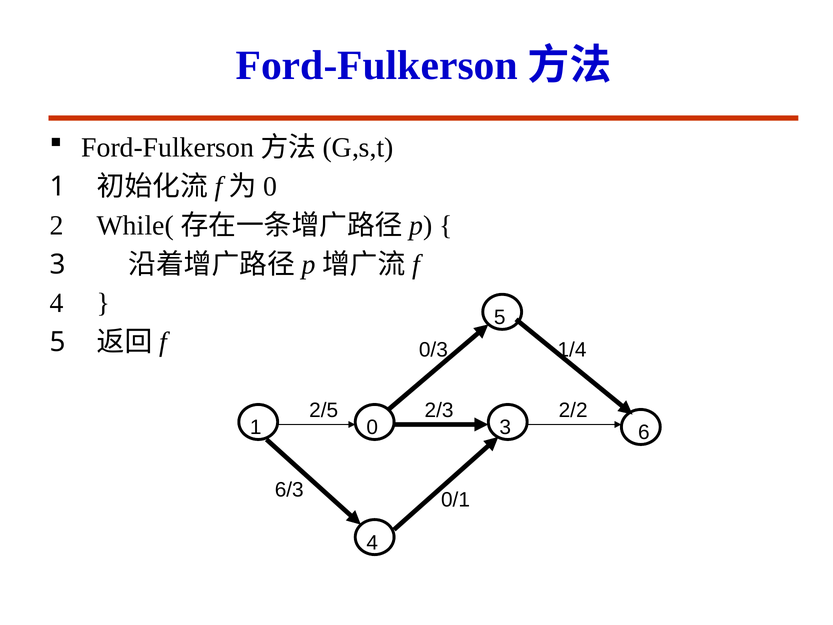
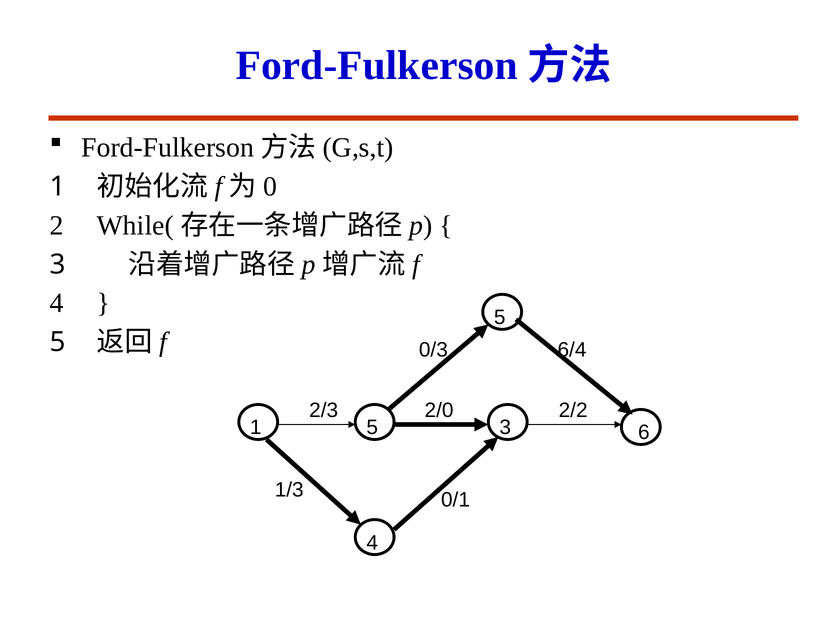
1/4: 1/4 -> 6/4
2/5: 2/5 -> 2/3
2/3: 2/3 -> 2/0
1 0: 0 -> 5
6/3: 6/3 -> 1/3
